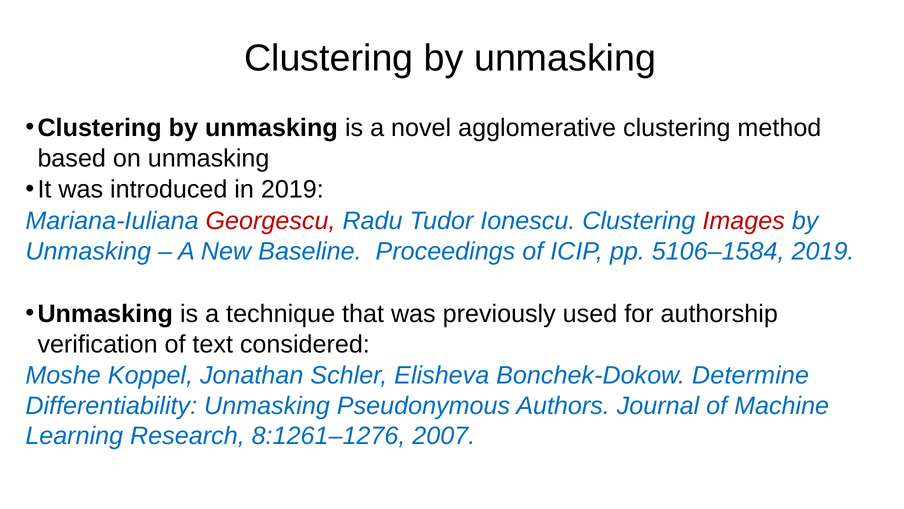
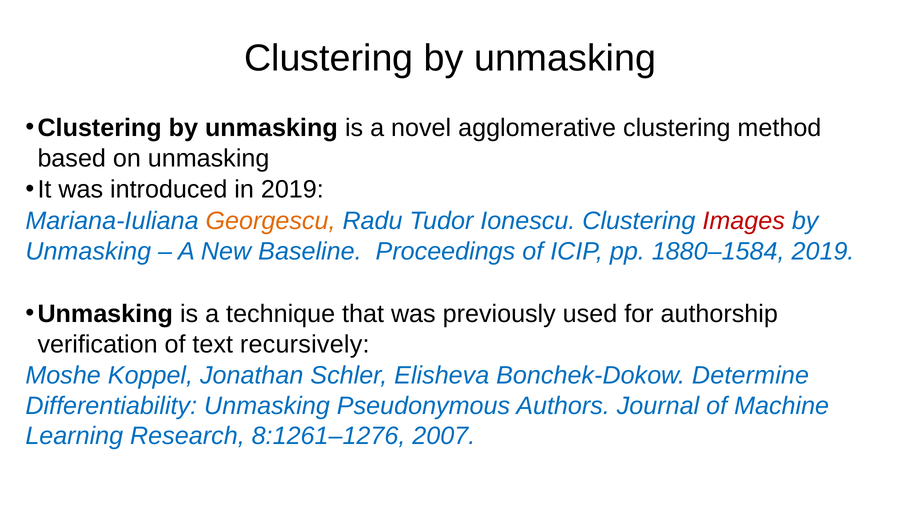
Georgescu colour: red -> orange
5106–1584: 5106–1584 -> 1880–1584
considered: considered -> recursively
